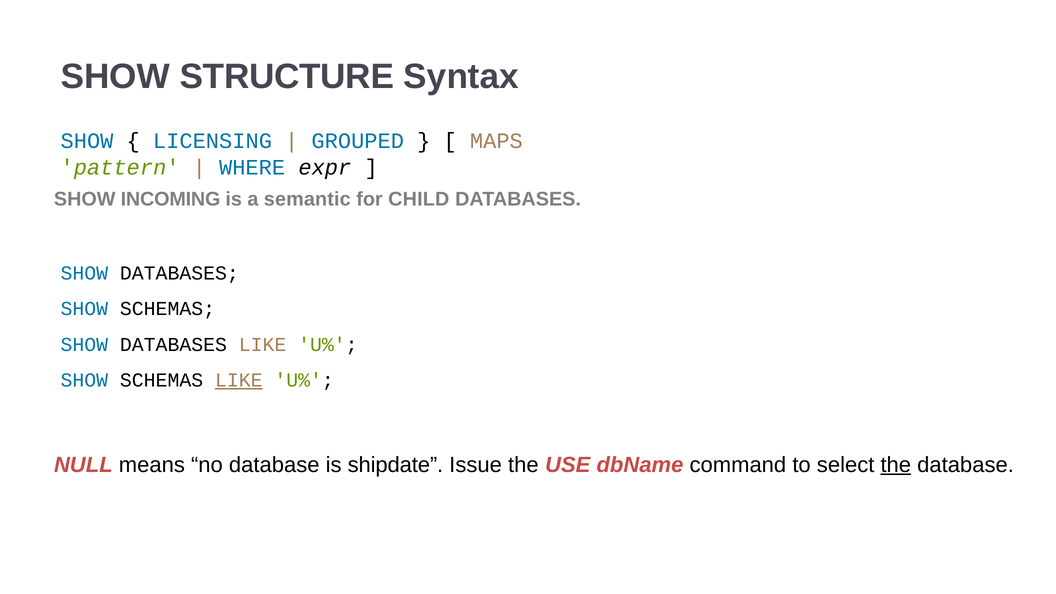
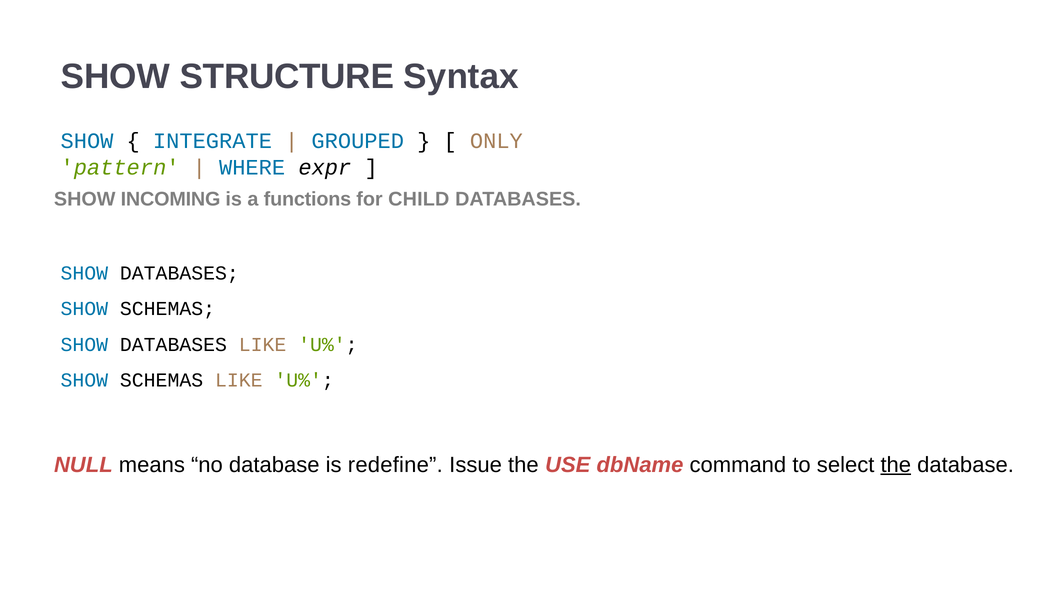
LICENSING: LICENSING -> INTEGRATE
MAPS: MAPS -> ONLY
semantic: semantic -> functions
LIKE at (239, 380) underline: present -> none
shipdate: shipdate -> redefine
